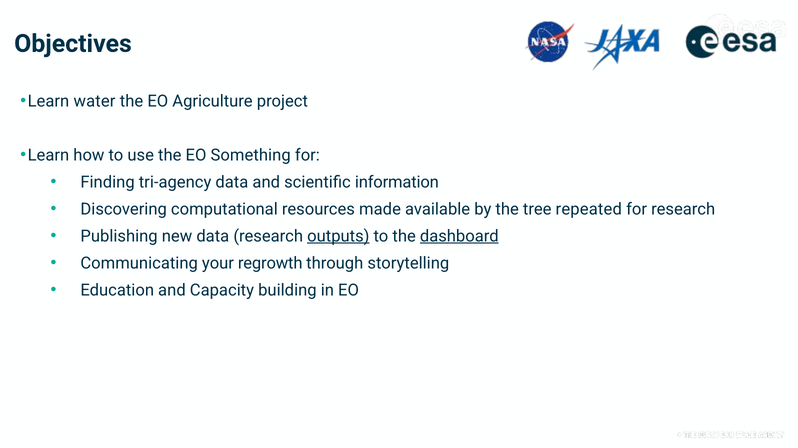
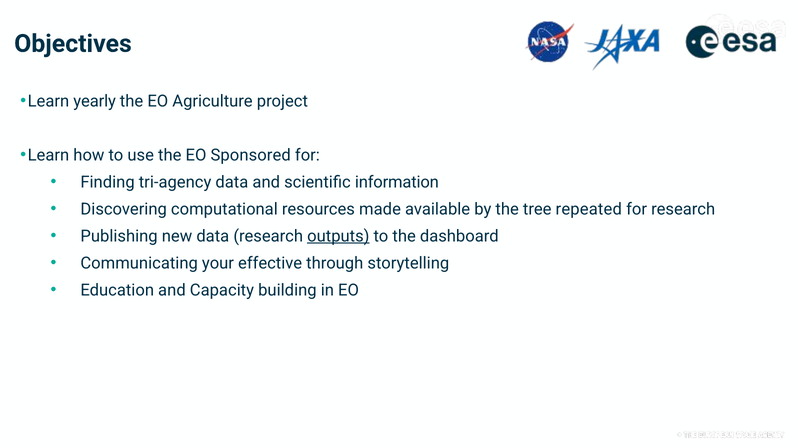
water: water -> yearly
Something: Something -> Sponsored
dashboard underline: present -> none
regrowth: regrowth -> effective
